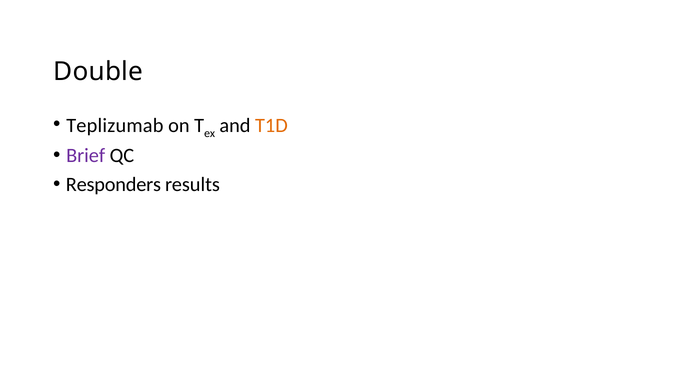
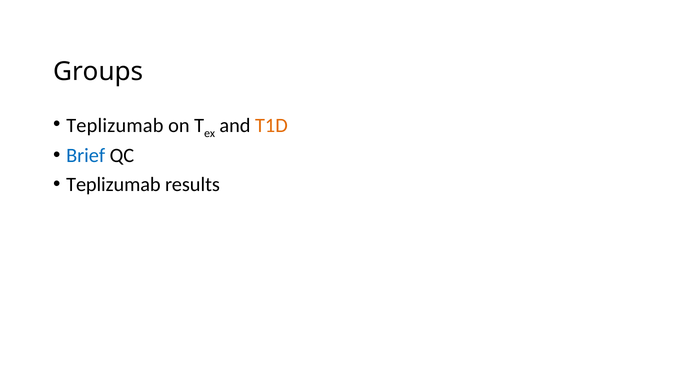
Double: Double -> Groups
Brief colour: purple -> blue
Responders at (113, 185): Responders -> Teplizumab
